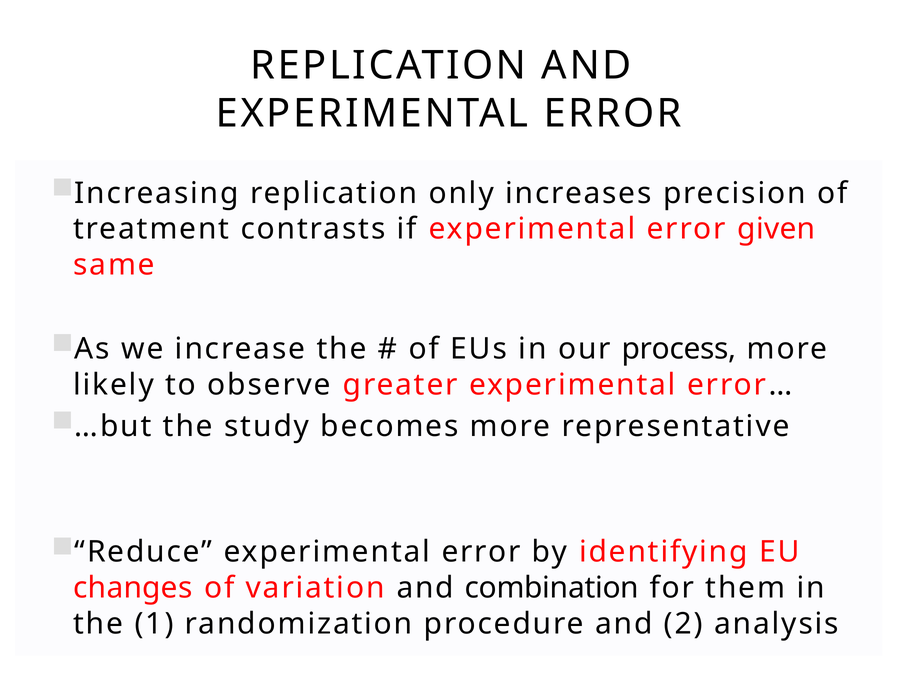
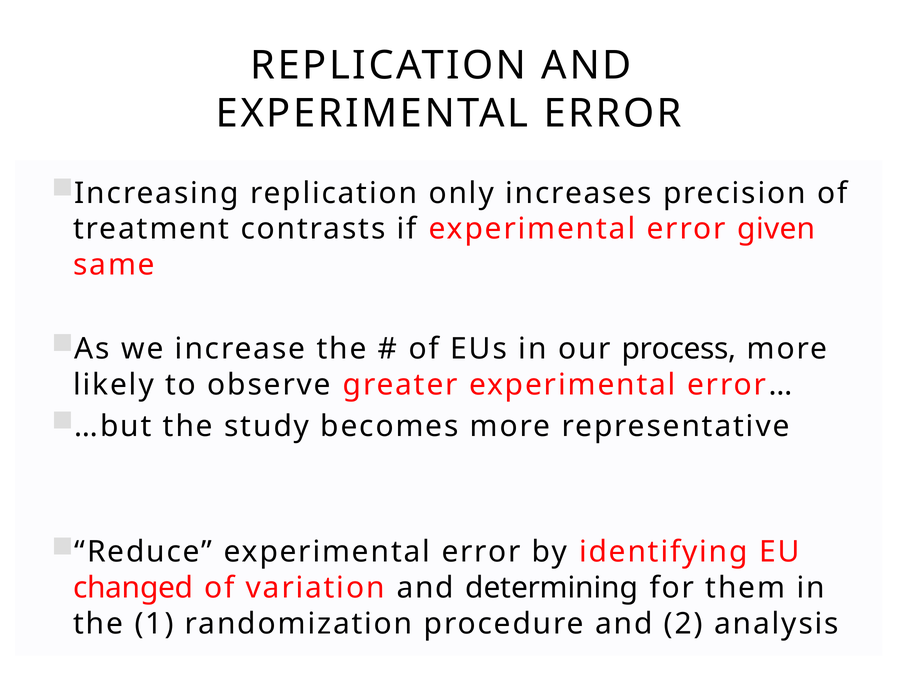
changes: changes -> changed
combination: combination -> determining
